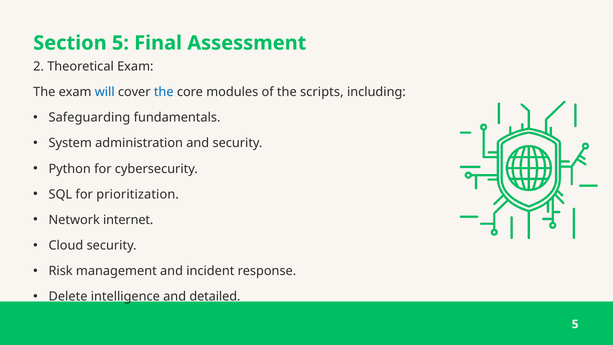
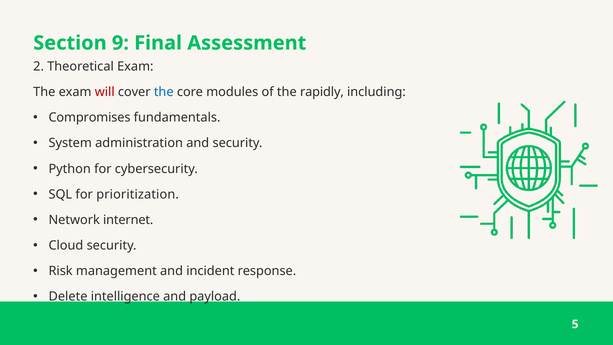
Section 5: 5 -> 9
will colour: blue -> red
scripts: scripts -> rapidly
Safeguarding: Safeguarding -> Compromises
detailed: detailed -> payload
